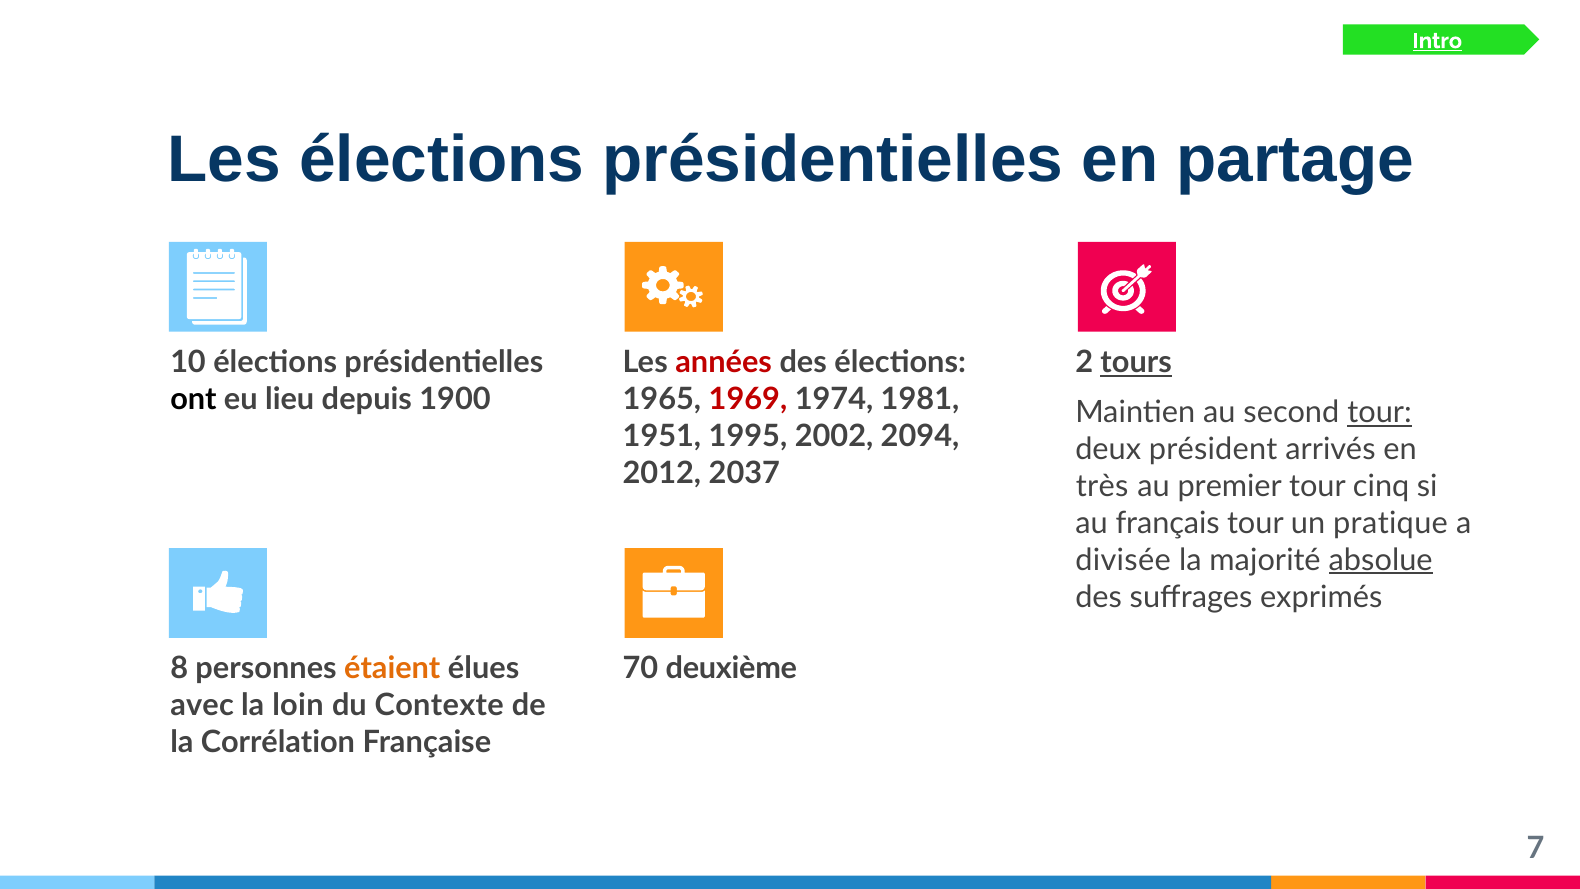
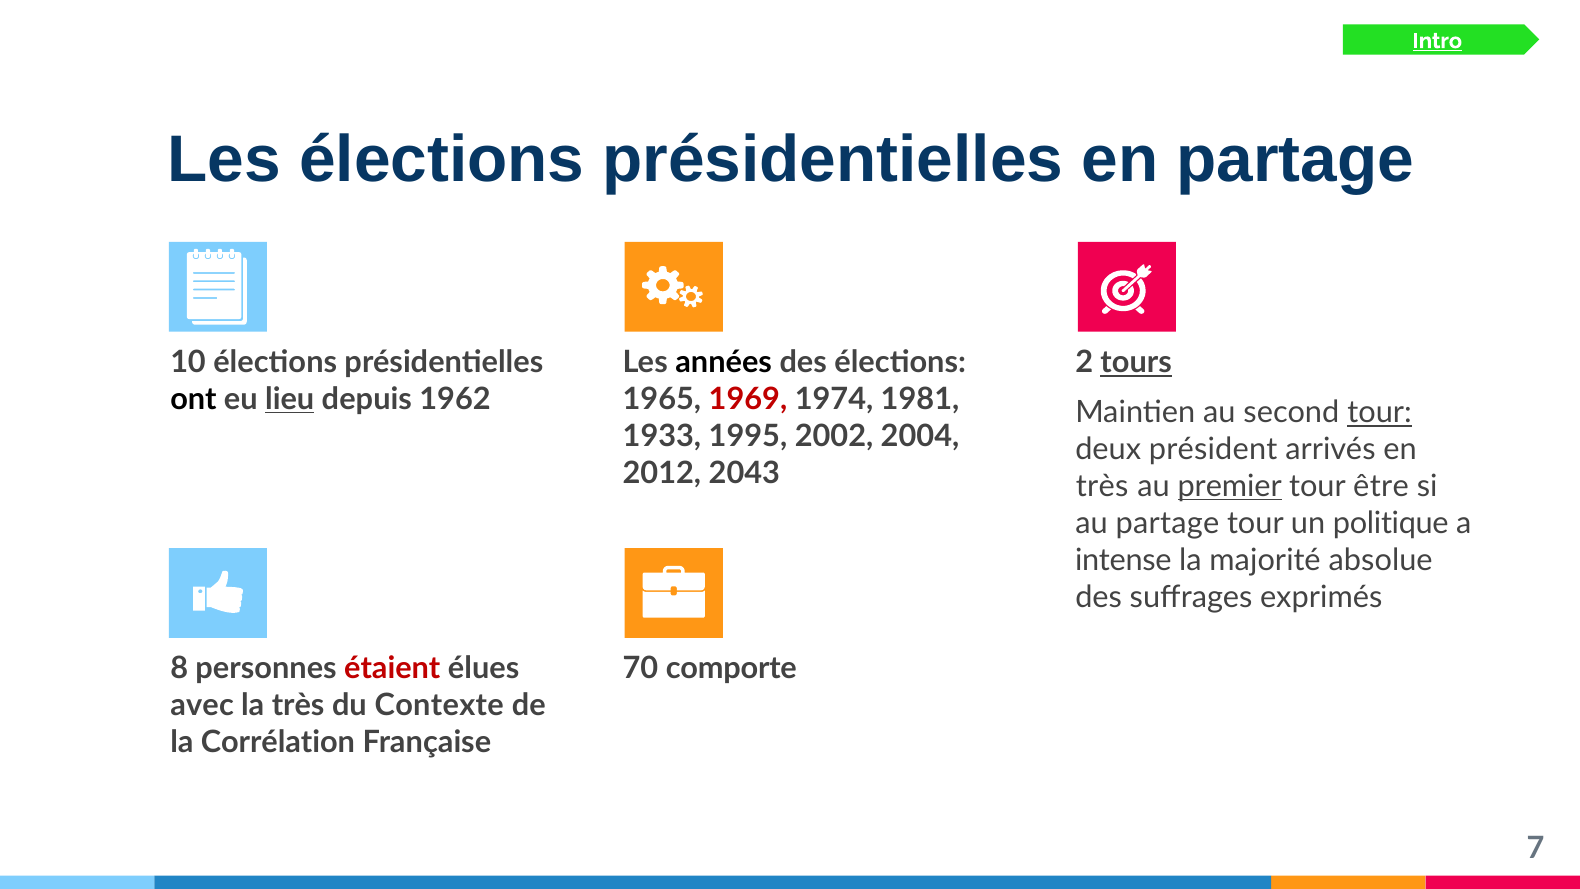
années colour: red -> black
lieu underline: none -> present
1900: 1900 -> 1962
1951: 1951 -> 1933
2094: 2094 -> 2004
2037: 2037 -> 2043
premier underline: none -> present
cinq: cinq -> être
au français: français -> partage
pratique: pratique -> politique
divisée: divisée -> intense
absolue underline: present -> none
étaient colour: orange -> red
deuxième: deuxième -> comporte
la loin: loin -> très
